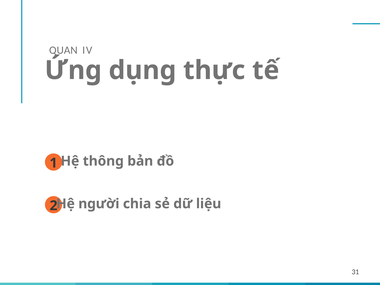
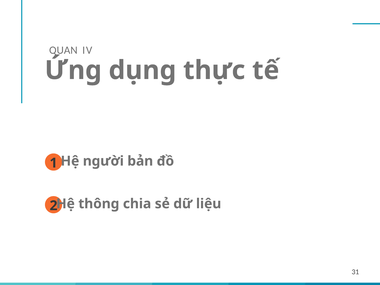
thông: thông -> người
người: người -> thông
